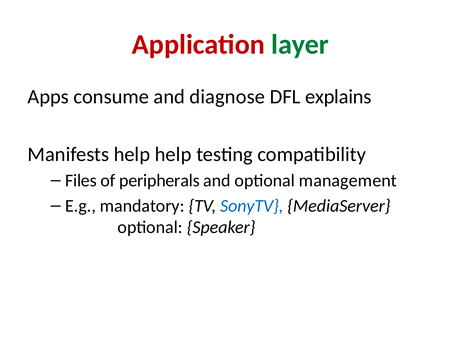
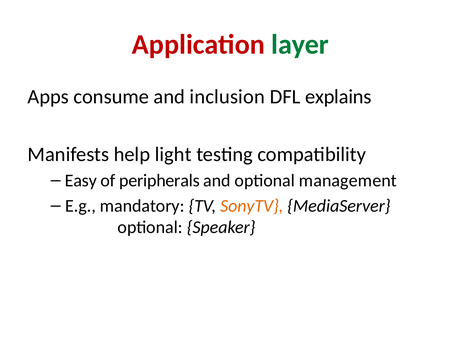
diagnose: diagnose -> inclusion
help help: help -> light
Files: Files -> Easy
SonyTV colour: blue -> orange
